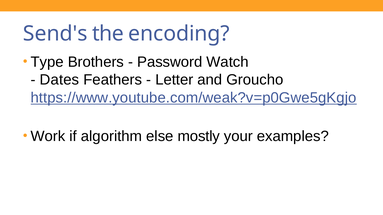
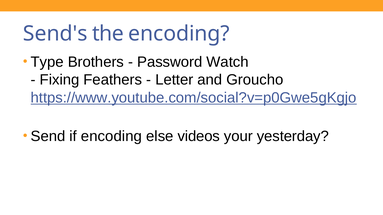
Dates: Dates -> Fixing
https://www.youtube.com/weak?v=p0Gwe5gKgjo: https://www.youtube.com/weak?v=p0Gwe5gKgjo -> https://www.youtube.com/social?v=p0Gwe5gKgjo
Work: Work -> Send
if algorithm: algorithm -> encoding
mostly: mostly -> videos
examples: examples -> yesterday
